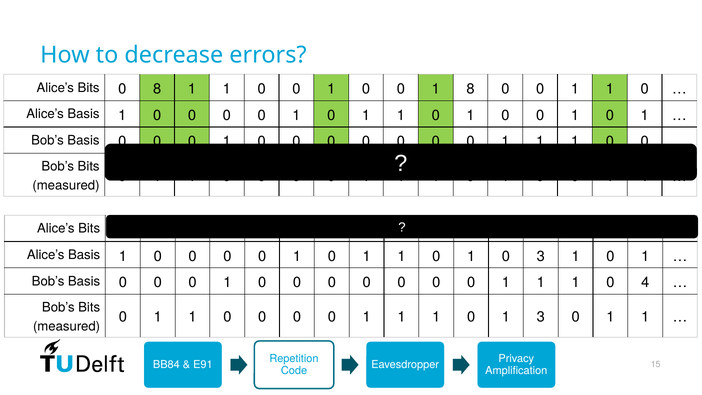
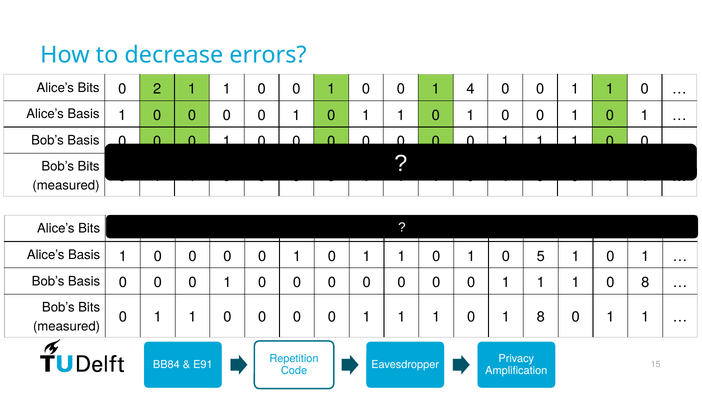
0 8: 8 -> 2
1 8: 8 -> 4
0 3: 3 -> 5
0 4: 4 -> 8
1 3: 3 -> 8
